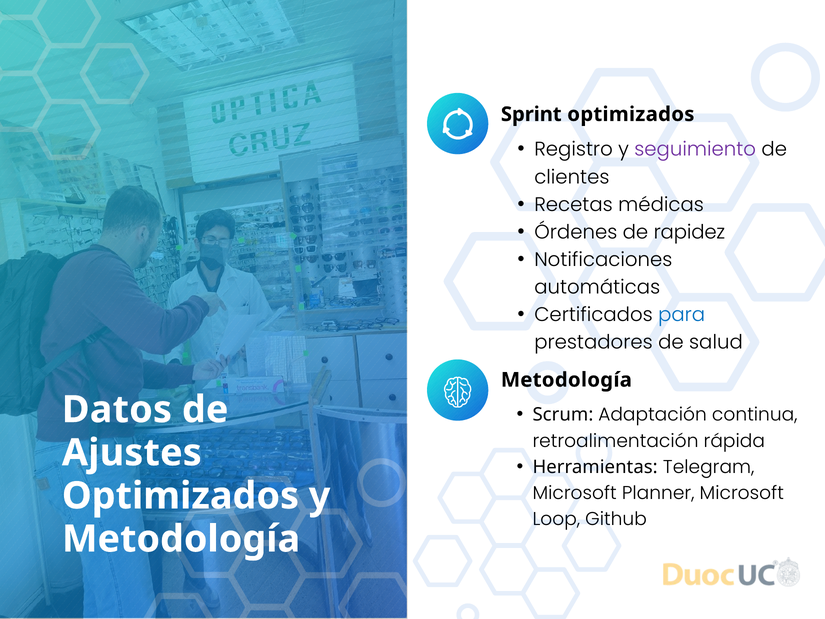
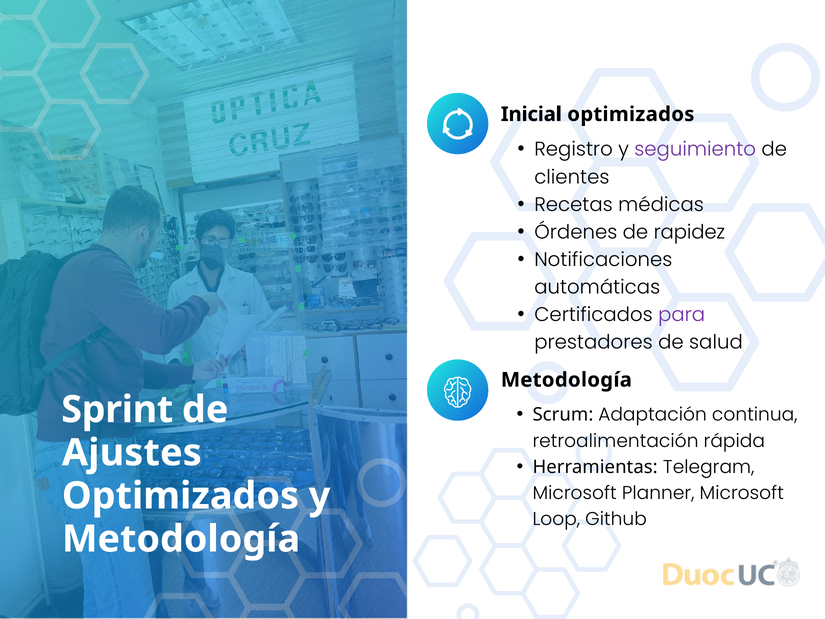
Sprint: Sprint -> Inicial
para colour: blue -> purple
Datos: Datos -> Sprint
